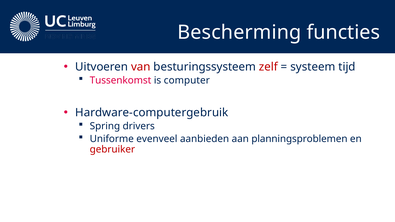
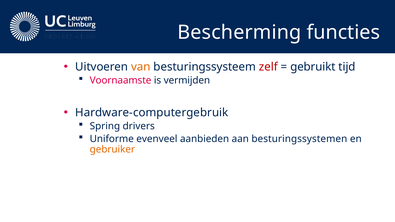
van colour: red -> orange
systeem: systeem -> gebruikt
Tussenkomst: Tussenkomst -> Voornaamste
computer: computer -> vermijden
planningsproblemen: planningsproblemen -> besturingssystemen
gebruiker colour: red -> orange
